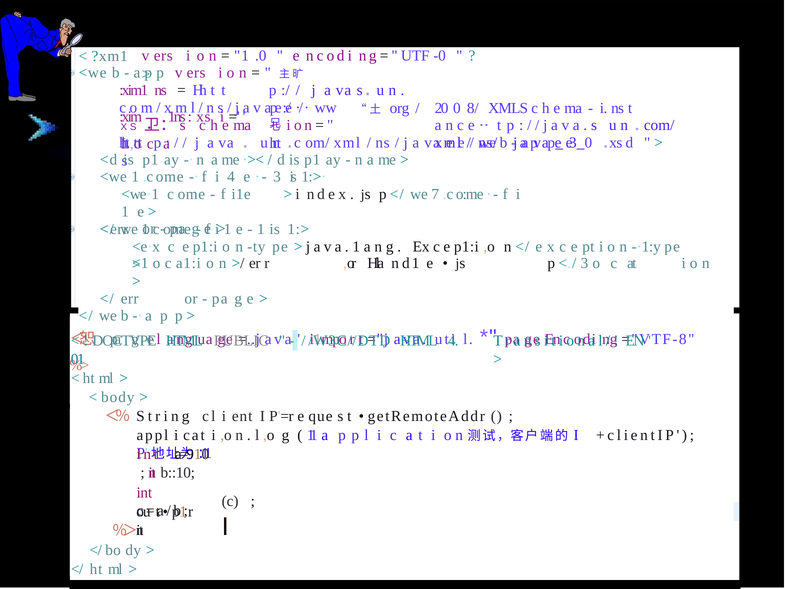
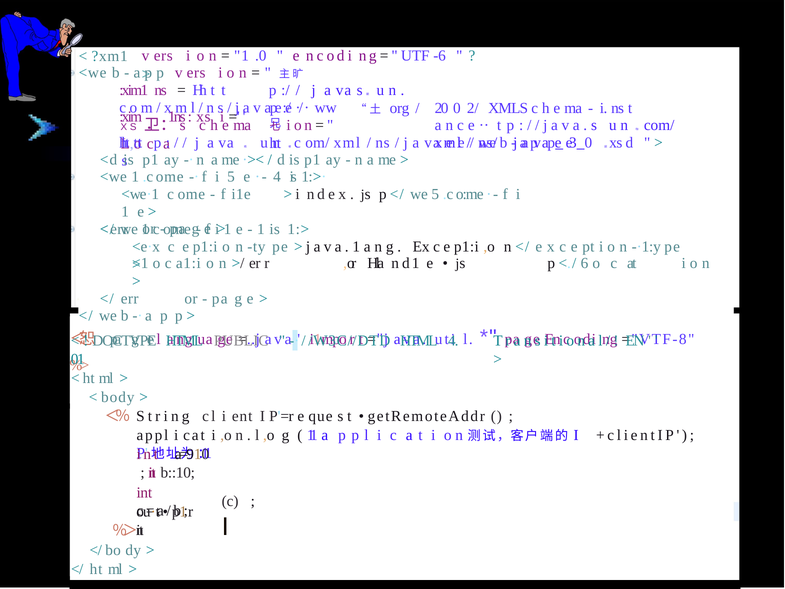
-0: -0 -> -6
8/: 8/ -> 2/
i 4: 4 -> 5
3 at (277, 177): 3 -> 4
we 7: 7 -> 5
3 at (584, 263): 3 -> 6
